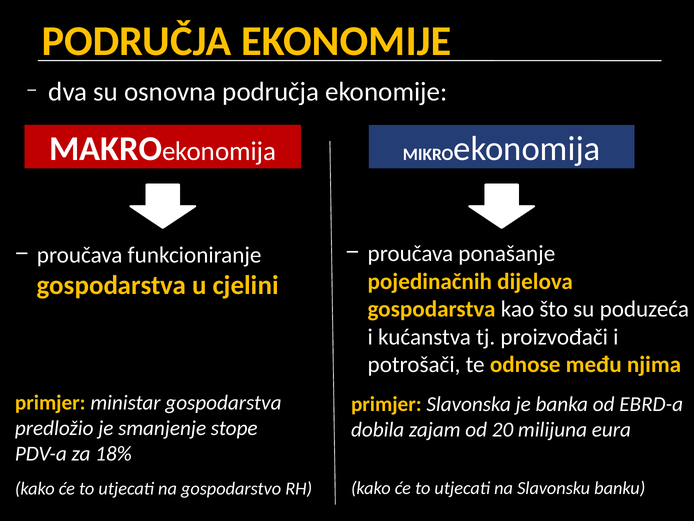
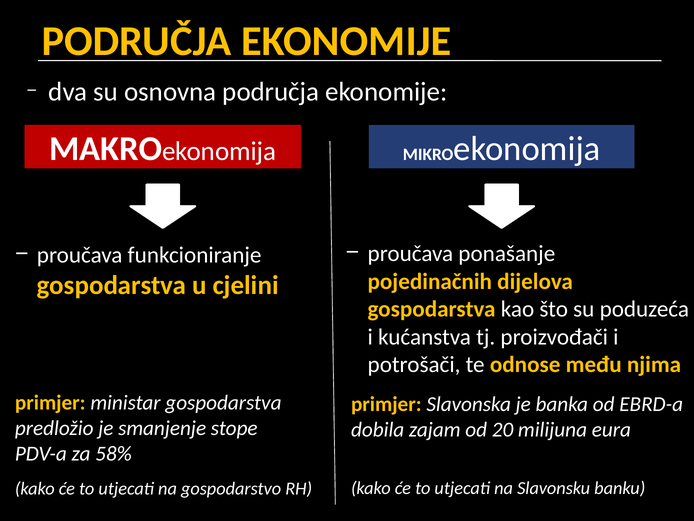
18%: 18% -> 58%
